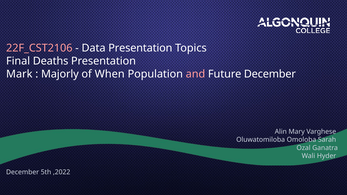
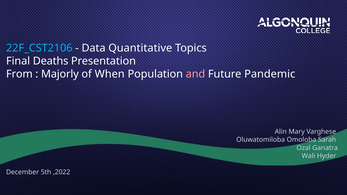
22F_CST2106 colour: pink -> light blue
Data Presentation: Presentation -> Quantitative
Mark: Mark -> From
Future December: December -> Pandemic
